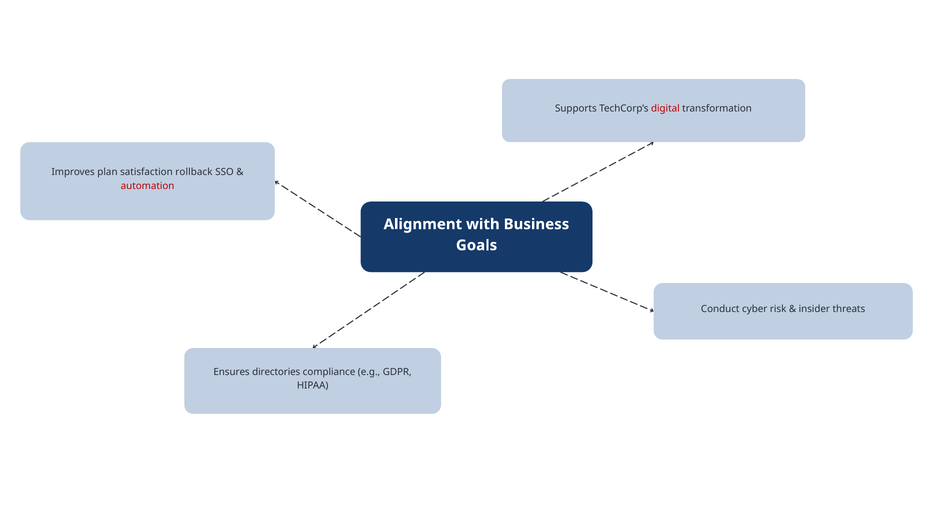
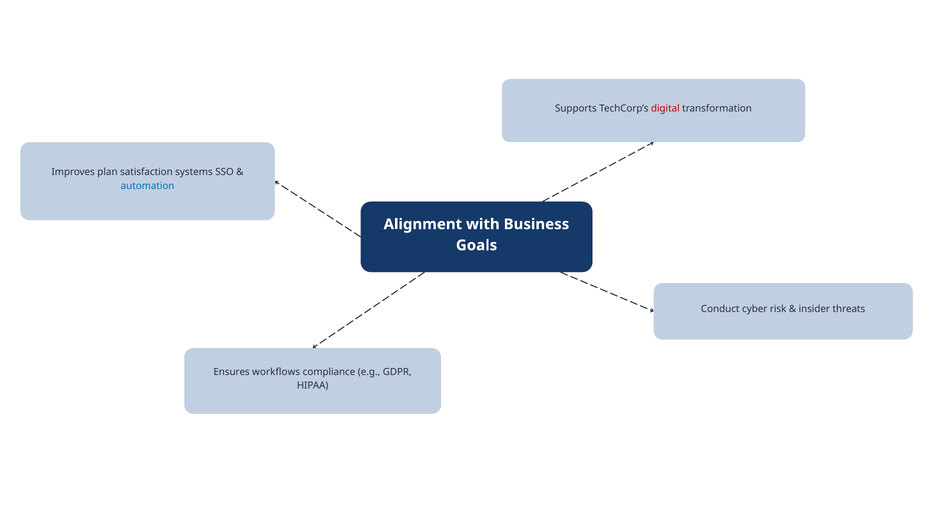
rollback: rollback -> systems
automation colour: red -> blue
directories: directories -> workflows
